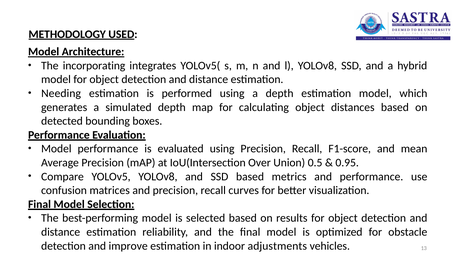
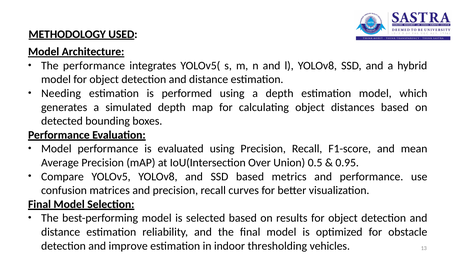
The incorporating: incorporating -> performance
adjustments: adjustments -> thresholding
